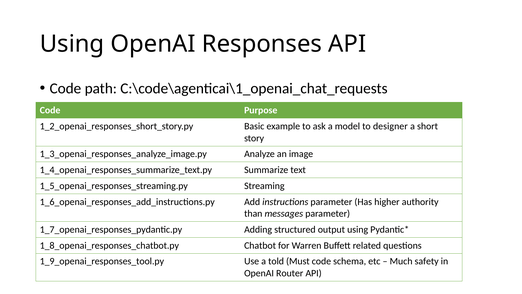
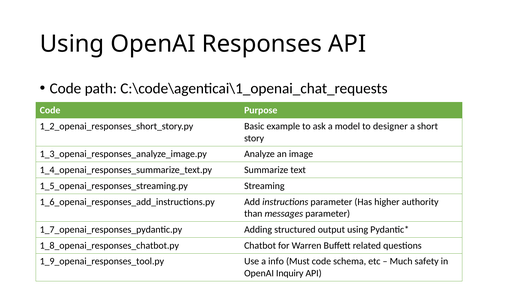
told: told -> info
Router: Router -> Inquiry
